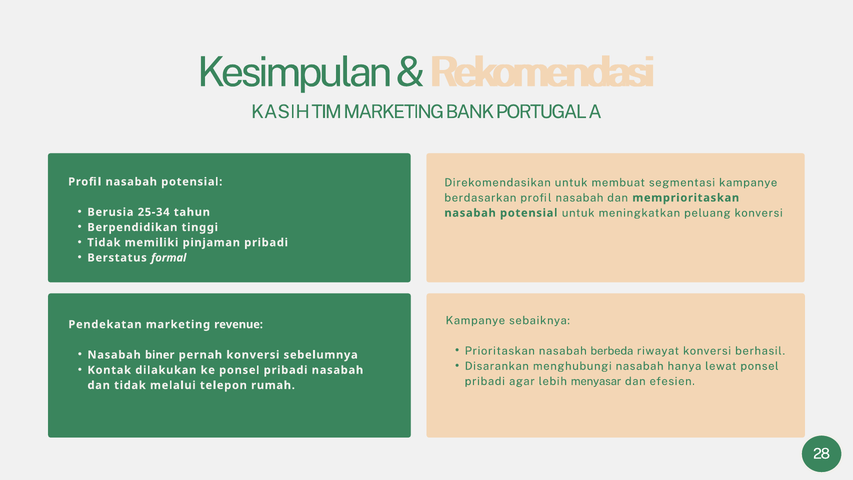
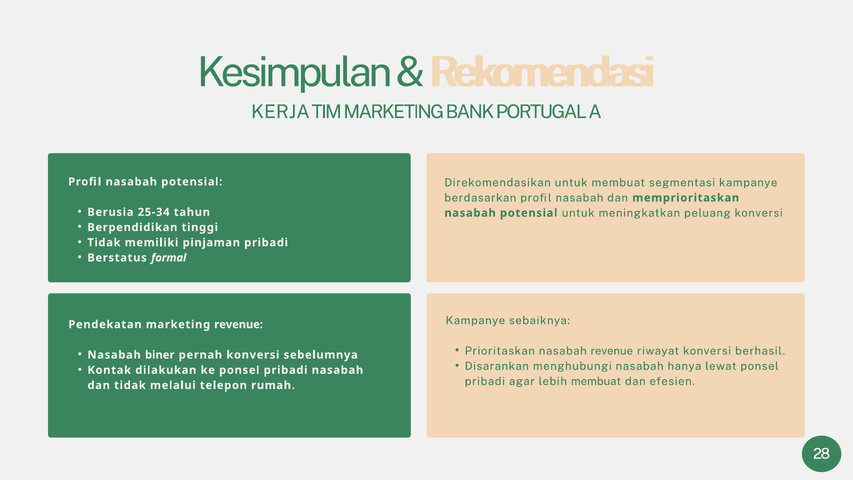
KASIH: KASIH -> KERJA
nasabah berbeda: berbeda -> revenue
lebih menyasar: menyasar -> membuat
